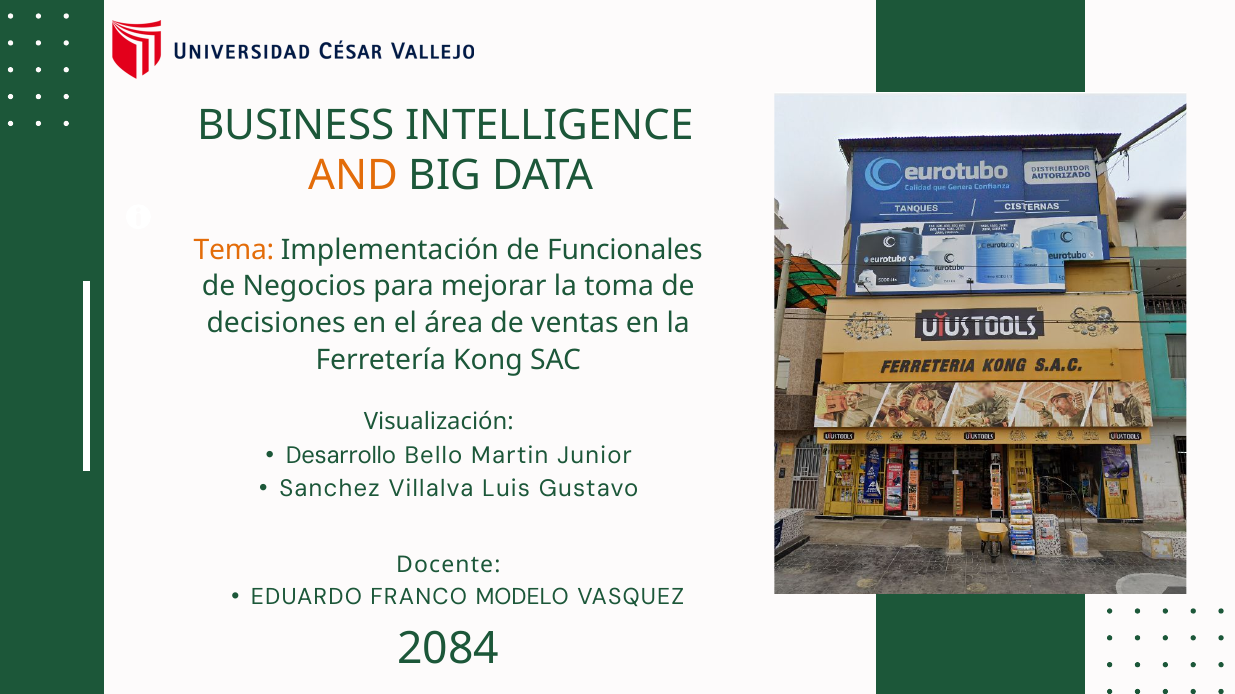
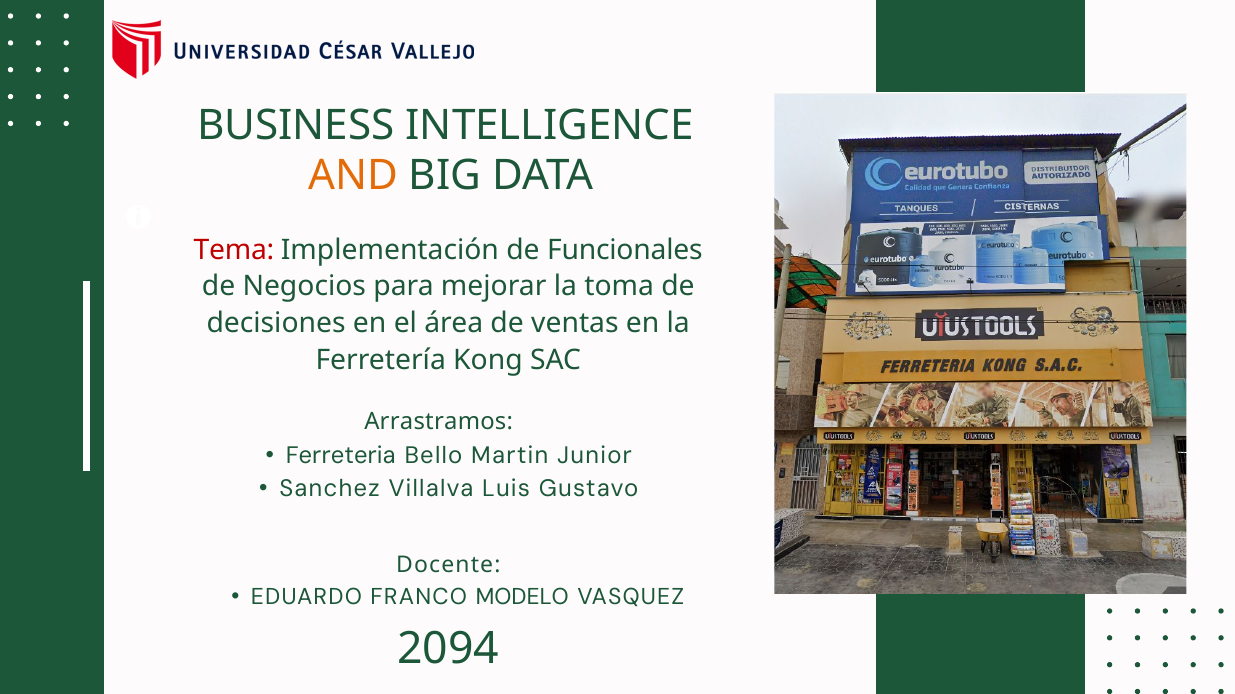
Tema colour: orange -> red
Visualización: Visualización -> Arrastramos
Desarrollo: Desarrollo -> Ferreteria
2084: 2084 -> 2094
